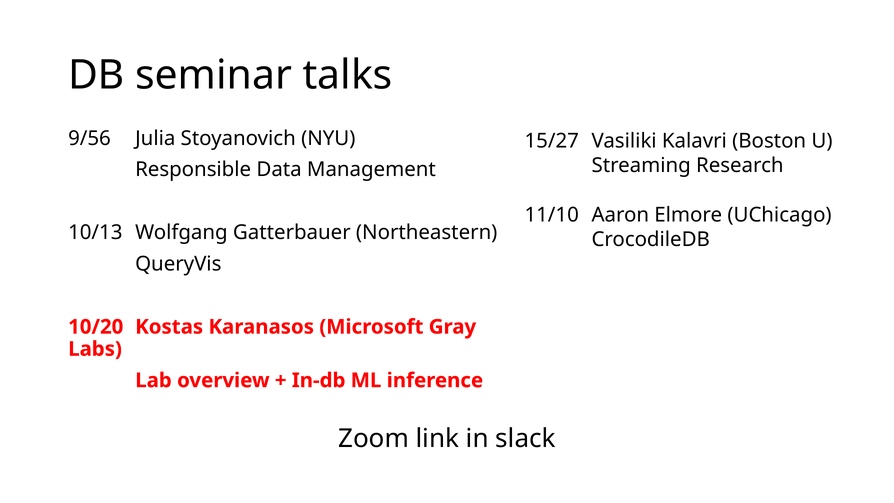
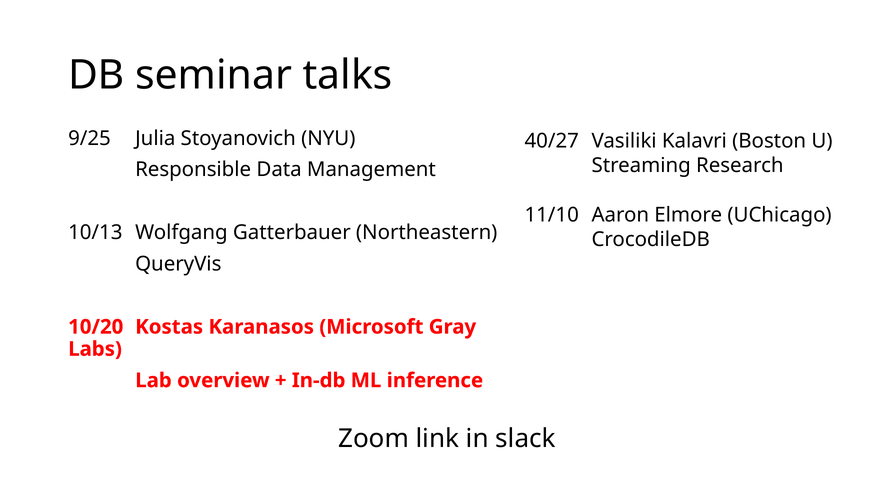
9/56: 9/56 -> 9/25
15/27: 15/27 -> 40/27
